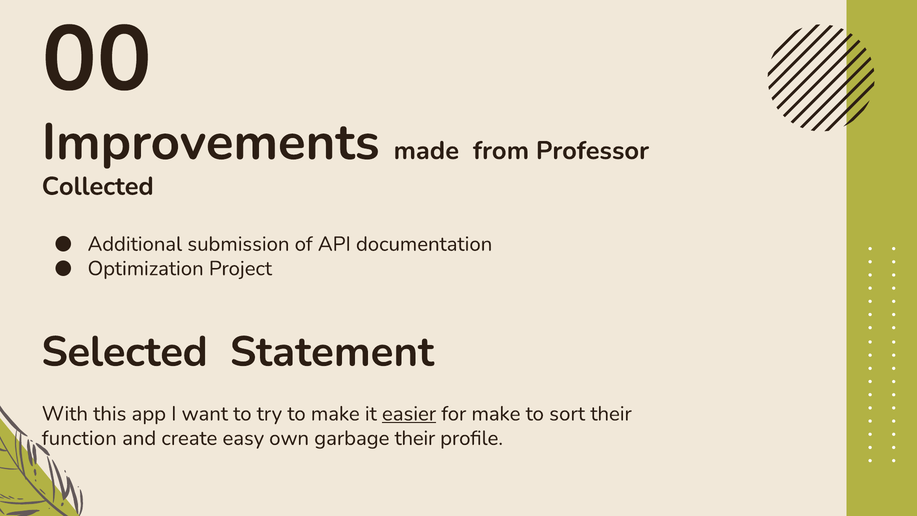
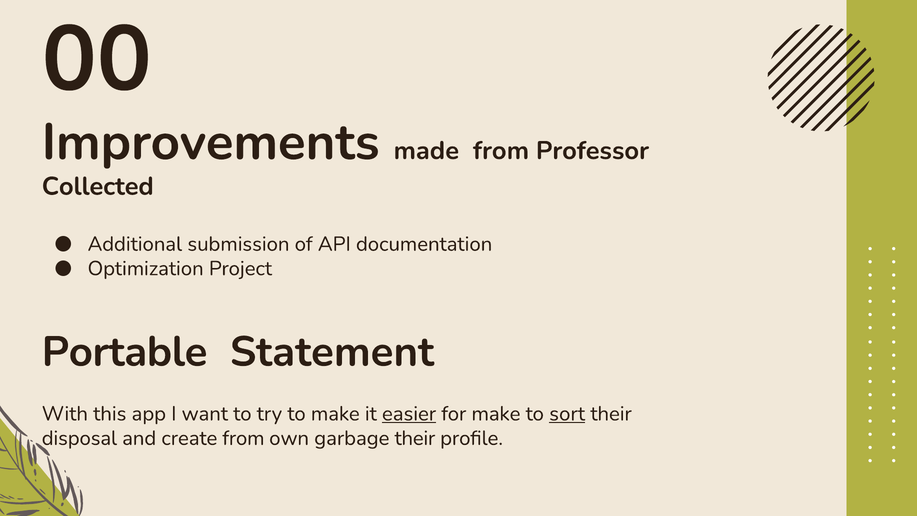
Selected: Selected -> Portable
sort underline: none -> present
function: function -> disposal
create easy: easy -> from
